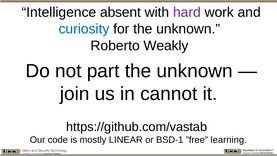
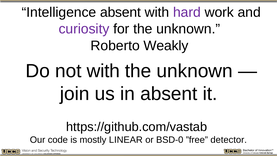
curiosity colour: blue -> purple
not part: part -> with
in cannot: cannot -> absent
BSD-1: BSD-1 -> BSD-0
learning: learning -> detector
